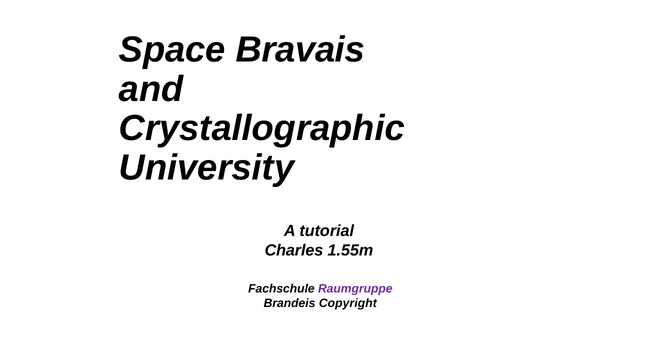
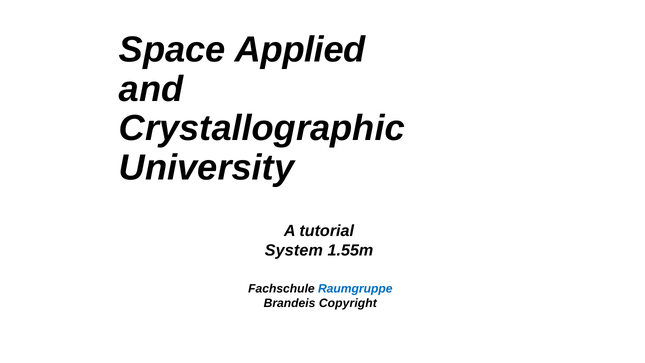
Bravais: Bravais -> Applied
Charles: Charles -> System
Raumgruppe colour: purple -> blue
